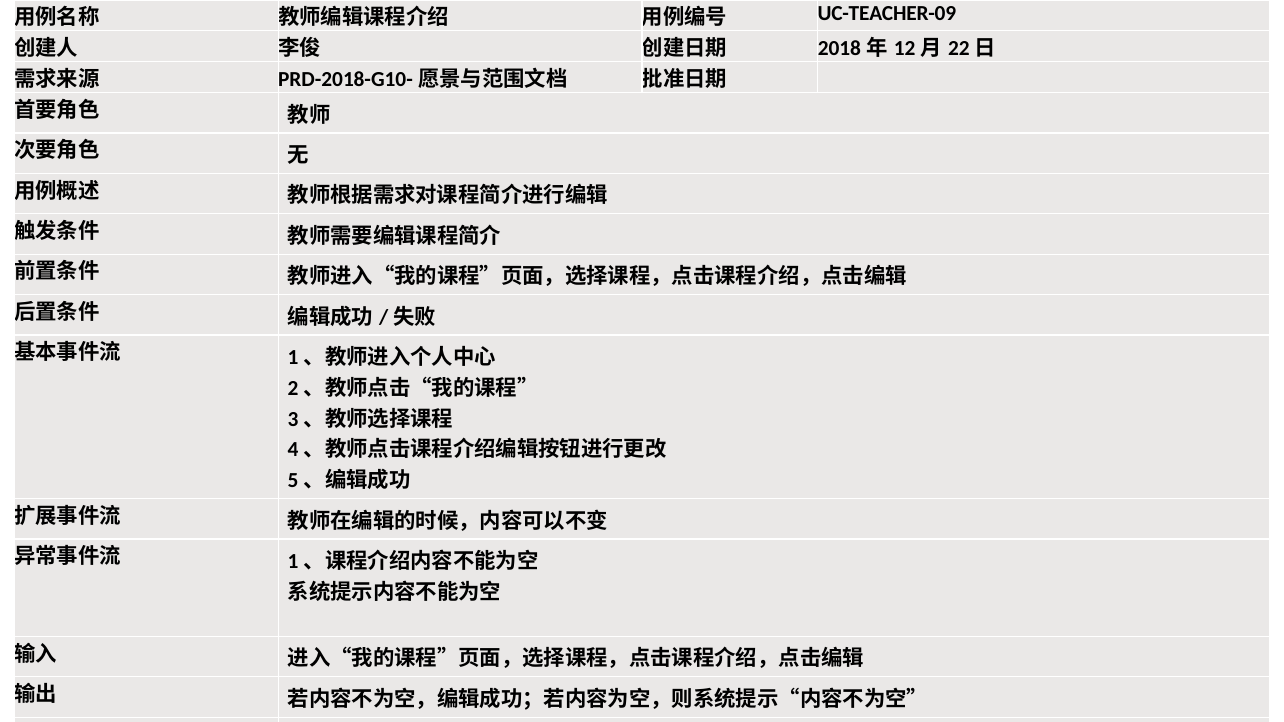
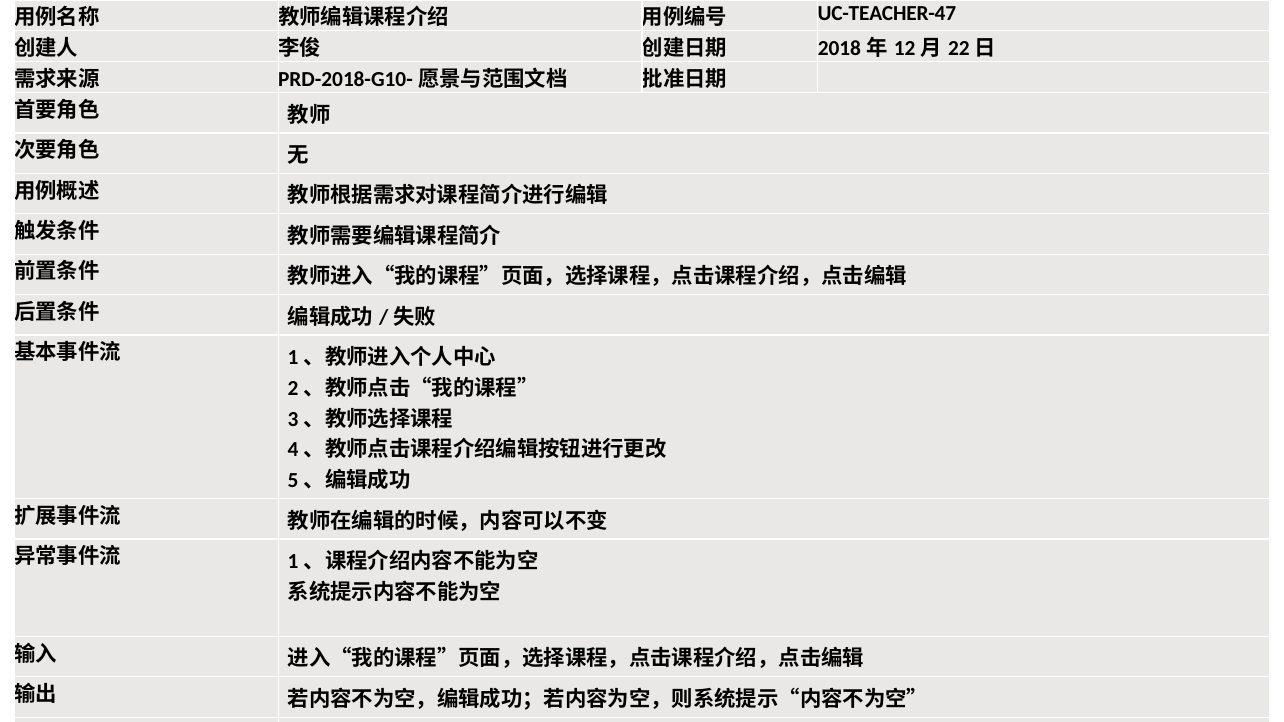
UC-TEACHER-09: UC-TEACHER-09 -> UC-TEACHER-47
